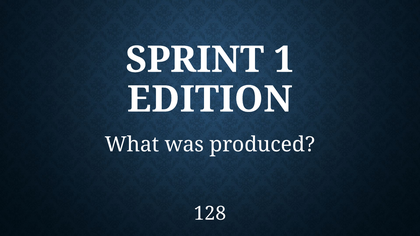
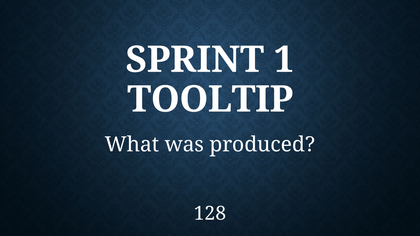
EDITION: EDITION -> TOOLTIP
